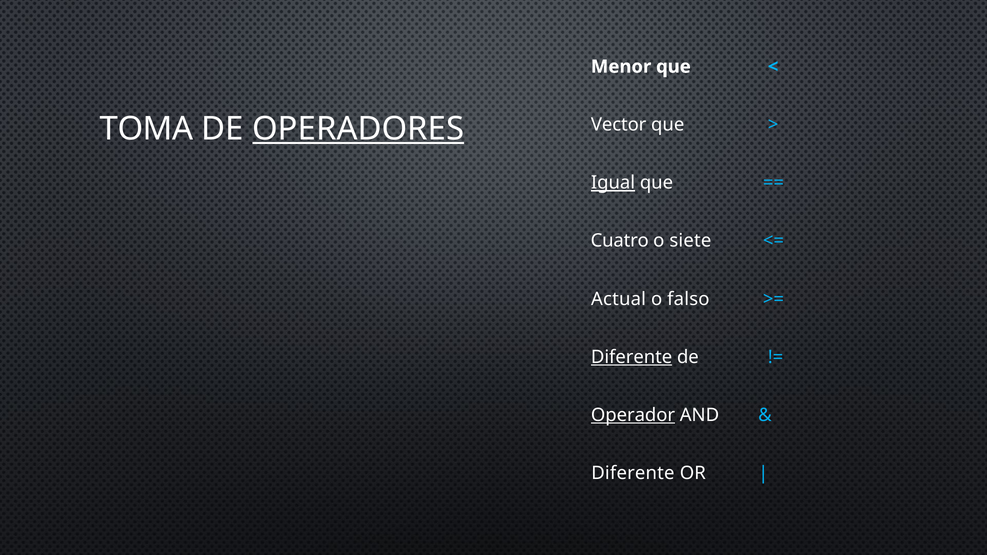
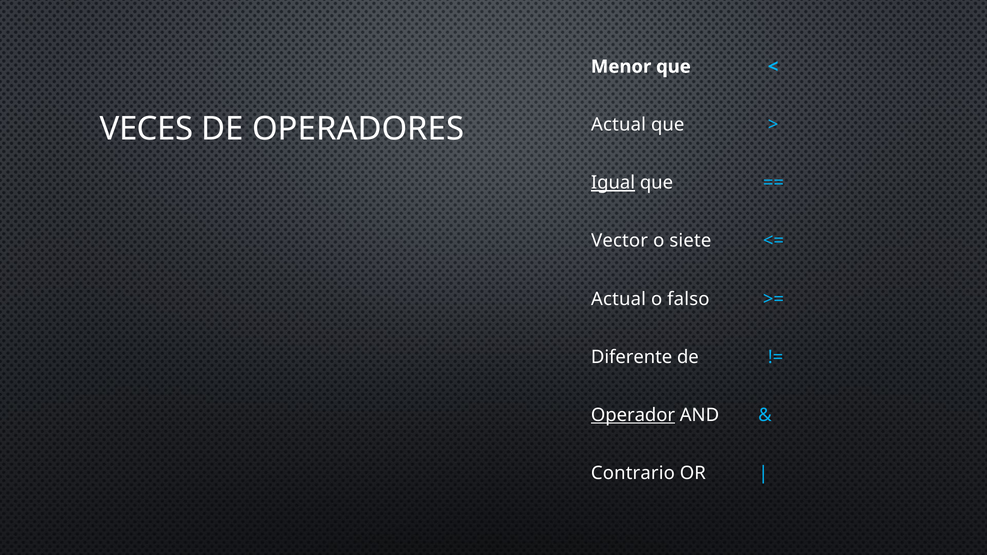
TOMA: TOMA -> VECES
OPERADORES underline: present -> none
Vector at (619, 125): Vector -> Actual
Cuatro: Cuatro -> Vector
Diferente at (632, 357) underline: present -> none
Diferente at (633, 473): Diferente -> Contrario
